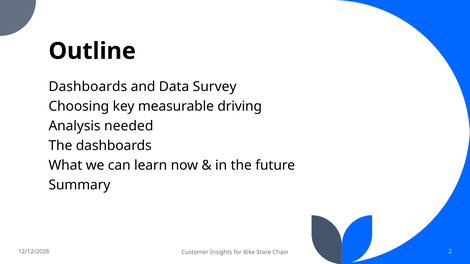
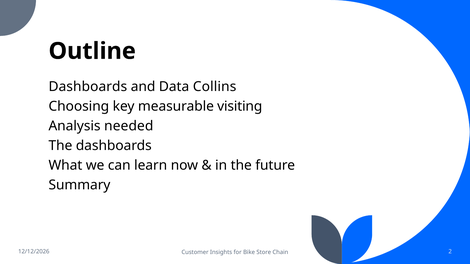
Survey: Survey -> Collins
driving: driving -> visiting
